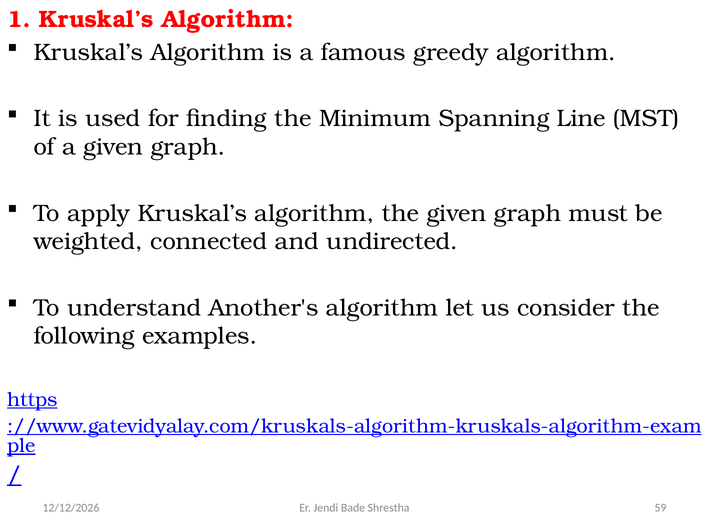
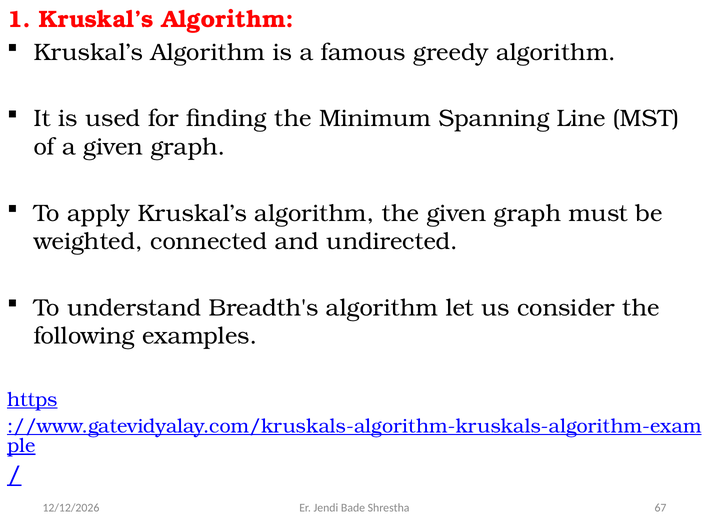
Another's: Another's -> Breadth's
59: 59 -> 67
